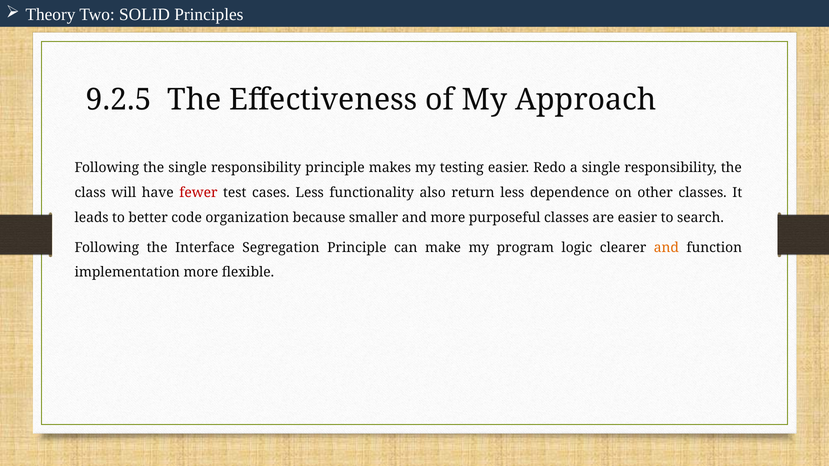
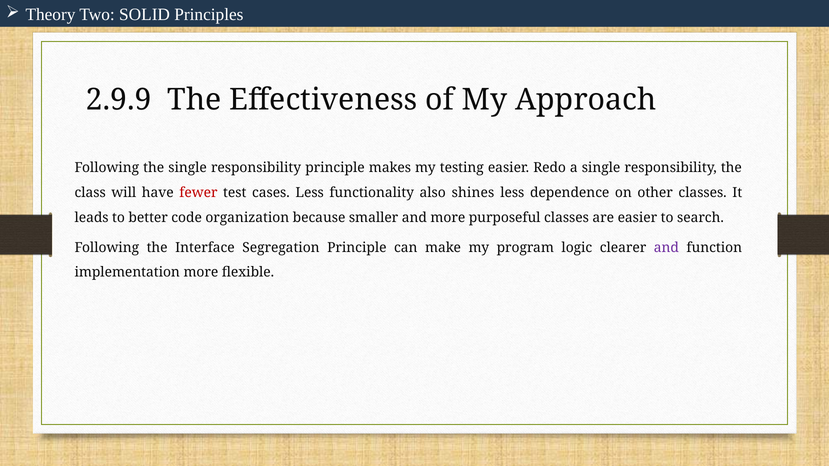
9.2.5: 9.2.5 -> 2.9.9
return: return -> shines
and at (666, 248) colour: orange -> purple
